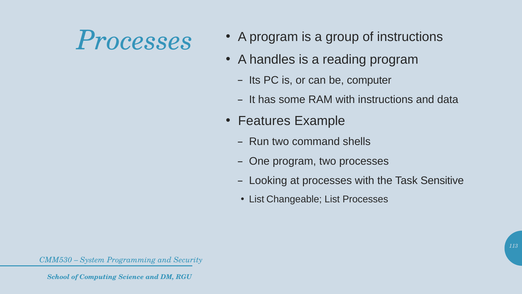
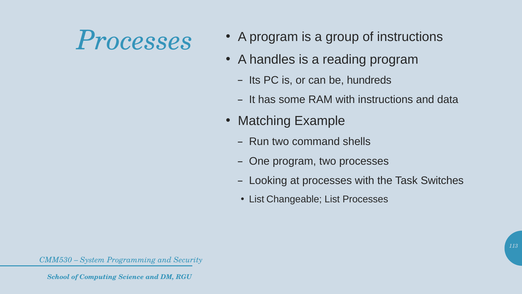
computer: computer -> hundreds
Features: Features -> Matching
Sensitive: Sensitive -> Switches
